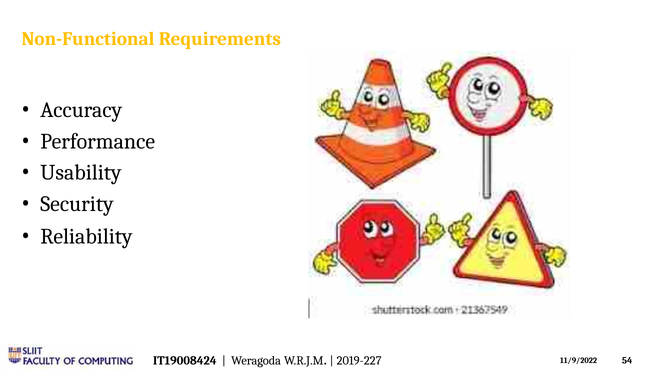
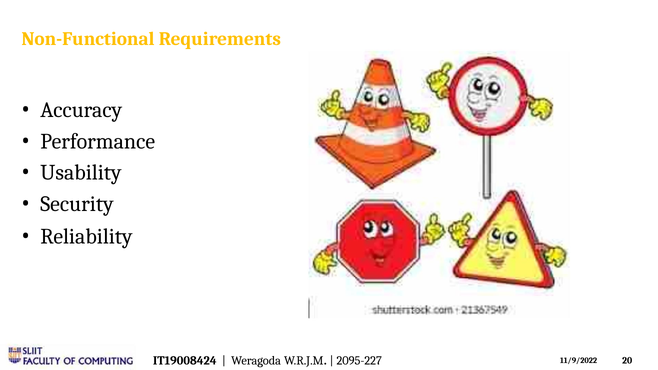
2019-227: 2019-227 -> 2095-227
54: 54 -> 20
